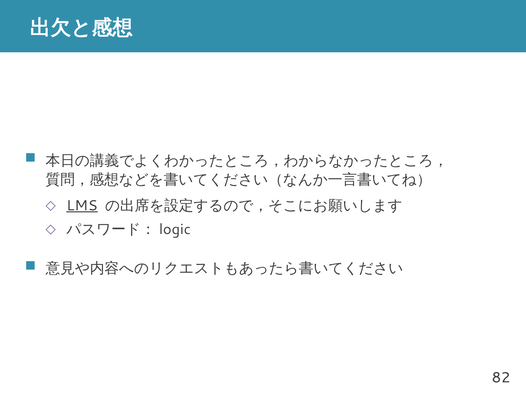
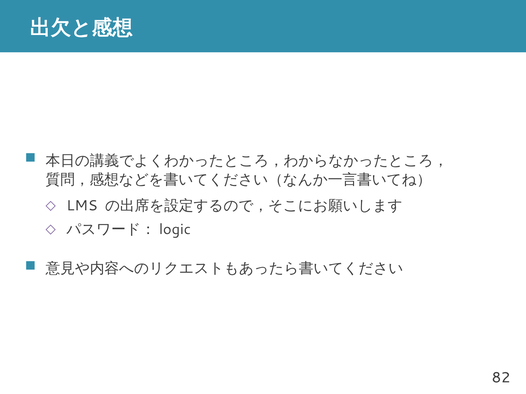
LMS underline: present -> none
